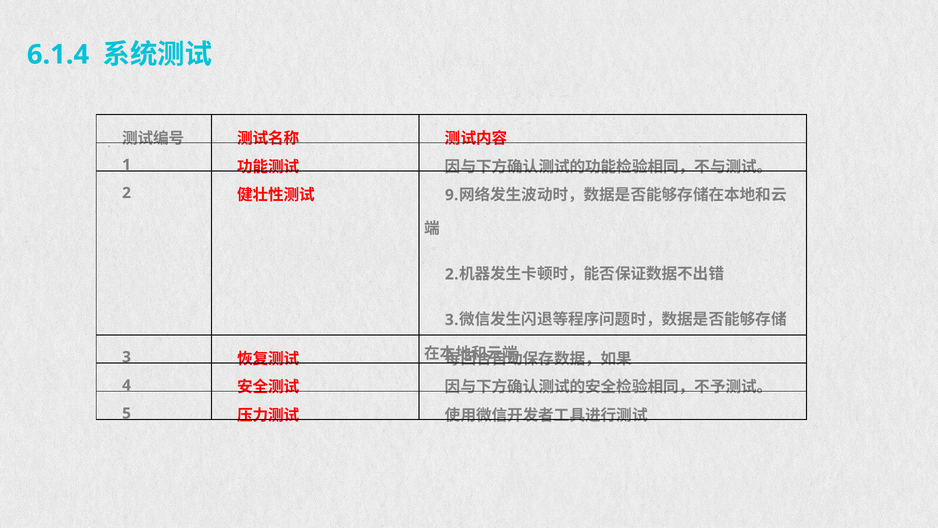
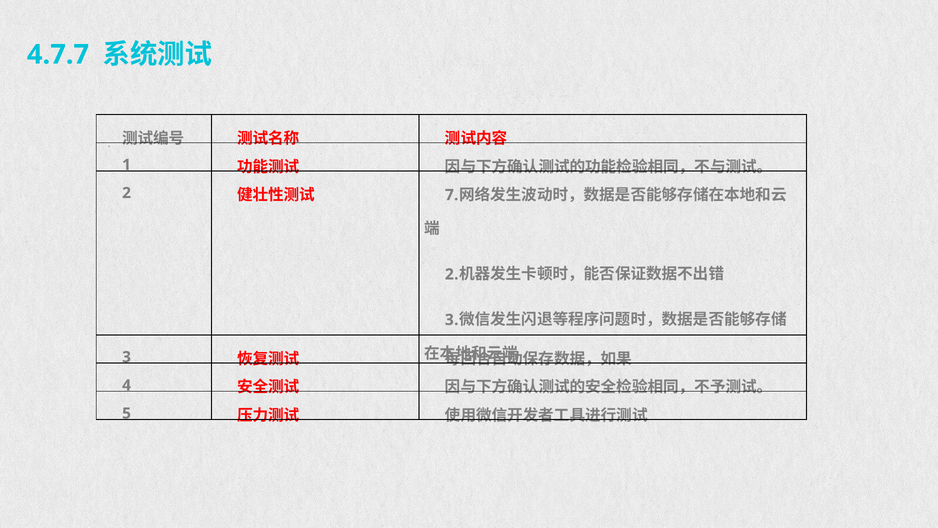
6.1.4: 6.1.4 -> 4.7.7
9: 9 -> 7
